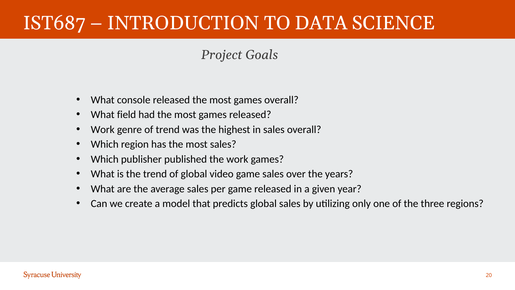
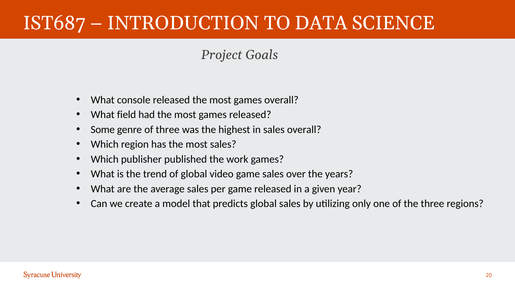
Work at (103, 129): Work -> Some
of trend: trend -> three
